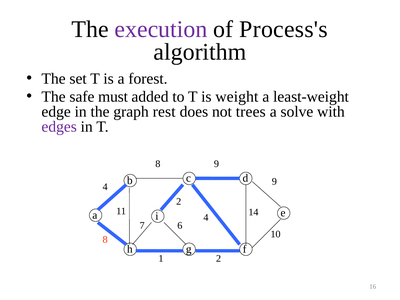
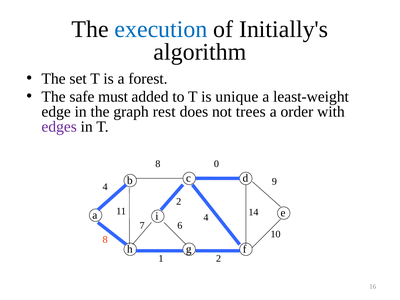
execution colour: purple -> blue
Process's: Process's -> Initially's
weight: weight -> unique
solve: solve -> order
8 9: 9 -> 0
